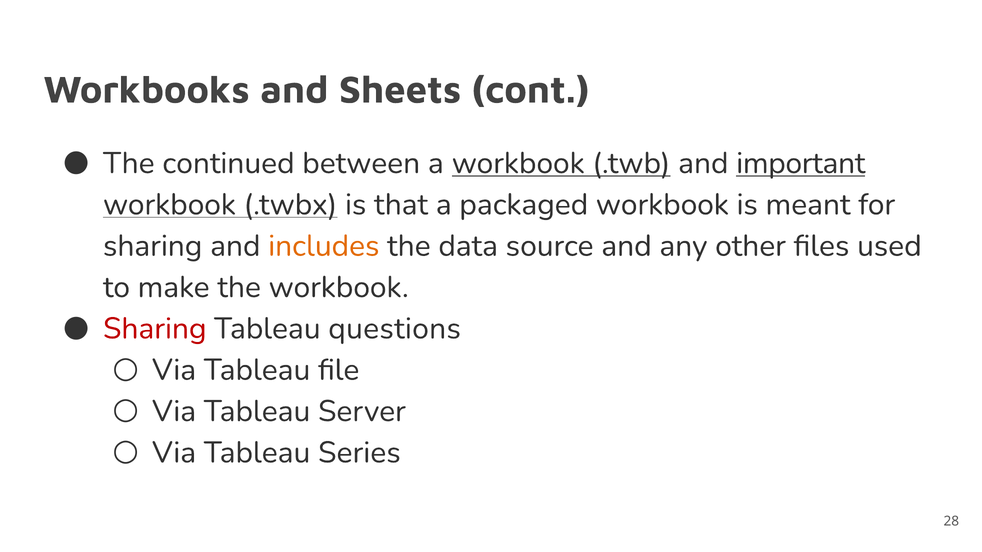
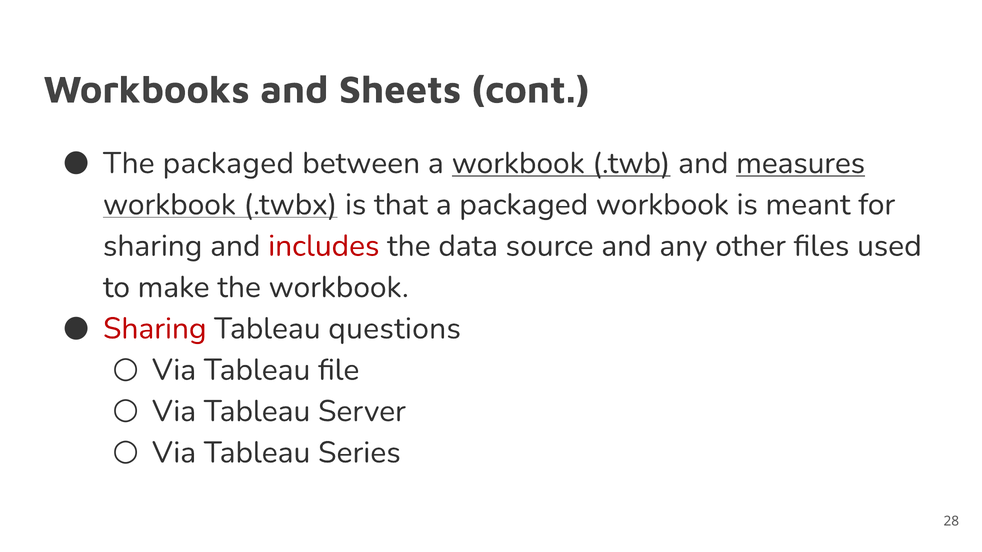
The continued: continued -> packaged
important: important -> measures
includes colour: orange -> red
